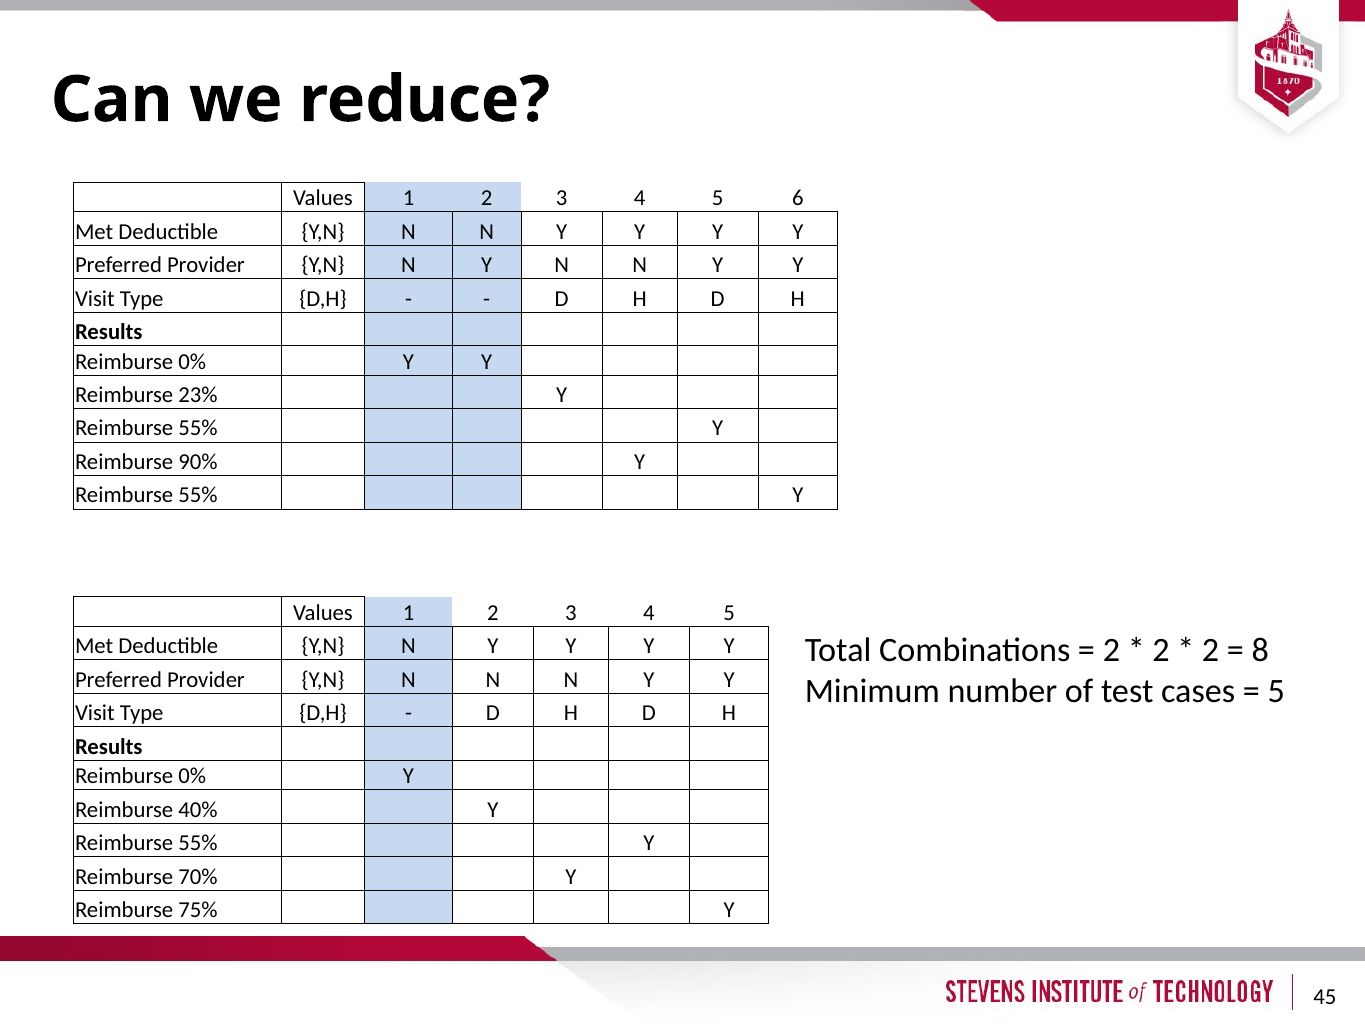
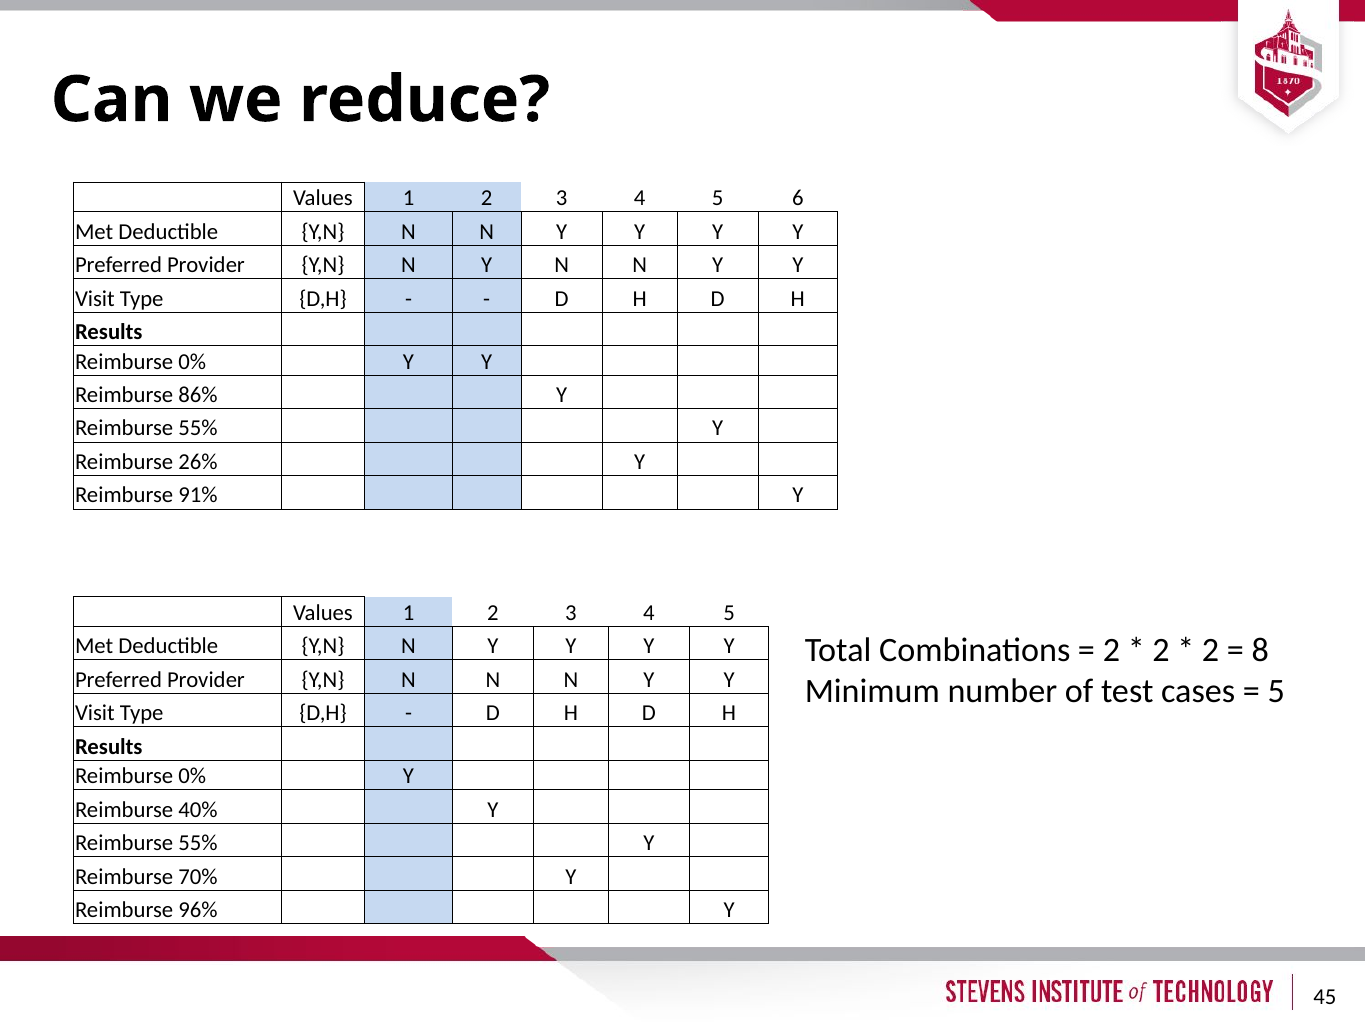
23%: 23% -> 86%
90%: 90% -> 26%
55% at (198, 495): 55% -> 91%
75%: 75% -> 96%
